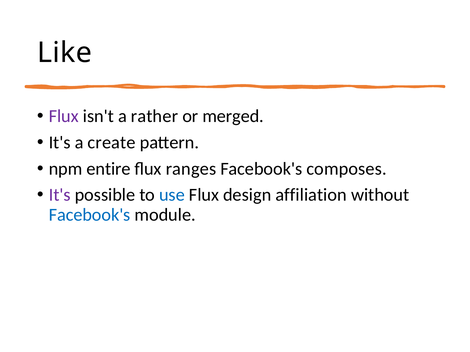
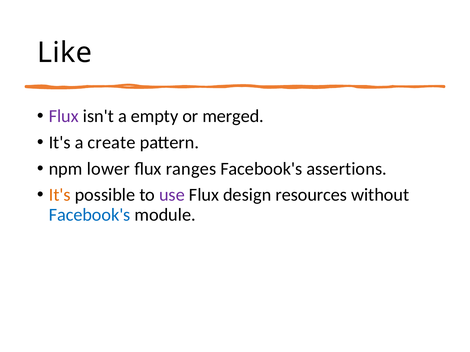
rather: rather -> empty
entire: entire -> lower
composes: composes -> assertions
It's at (60, 195) colour: purple -> orange
use colour: blue -> purple
affiliation: affiliation -> resources
